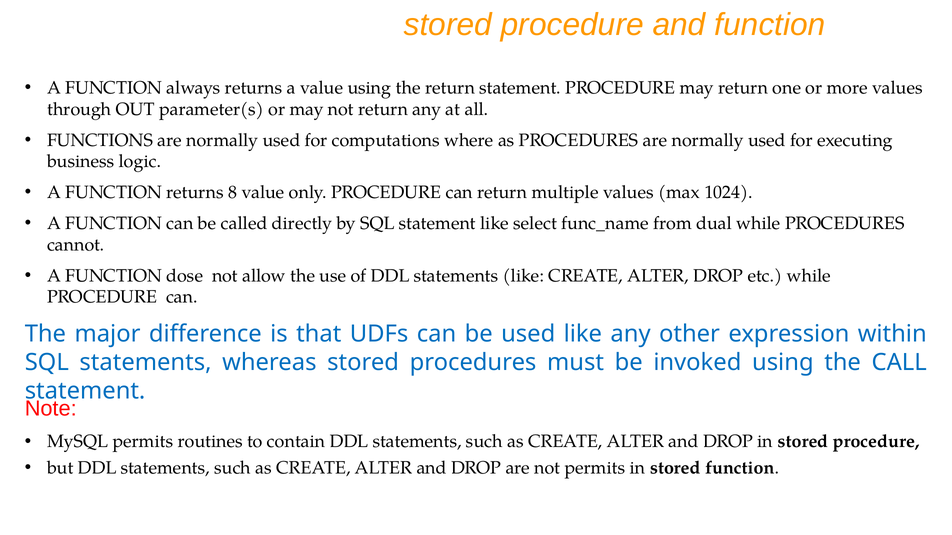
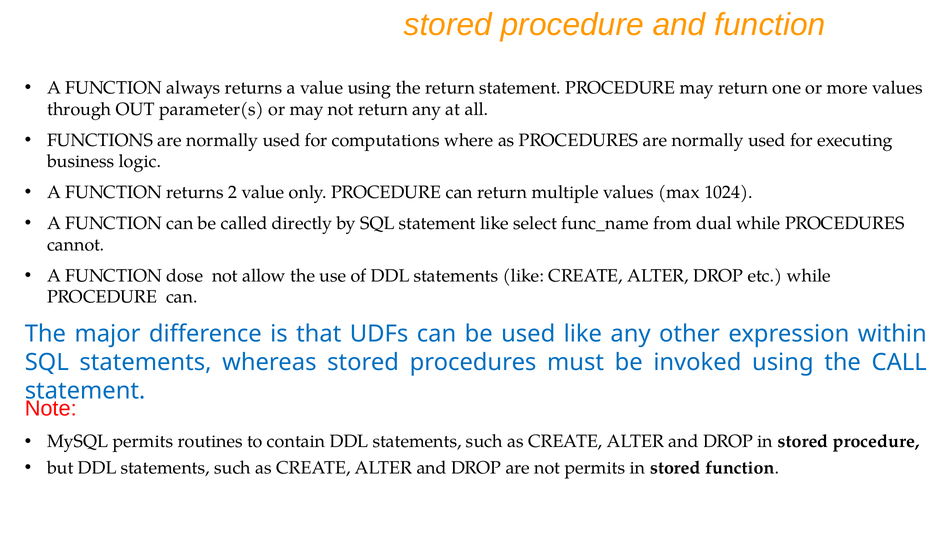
8: 8 -> 2
